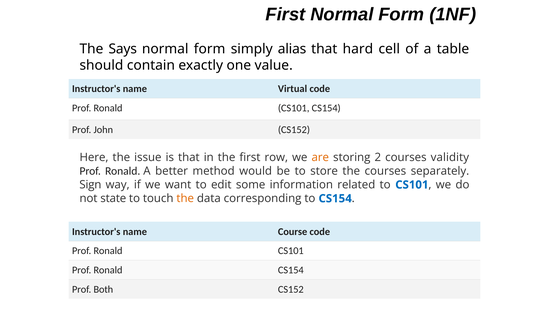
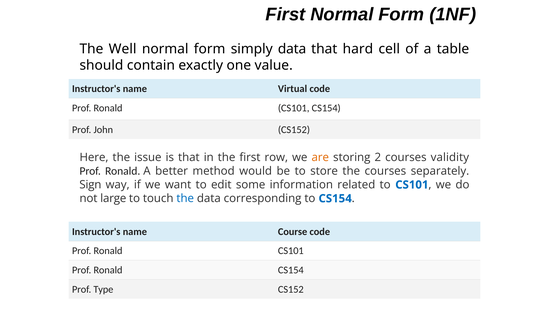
Says: Says -> Well
simply alias: alias -> data
state: state -> large
the at (185, 198) colour: orange -> blue
Both: Both -> Type
